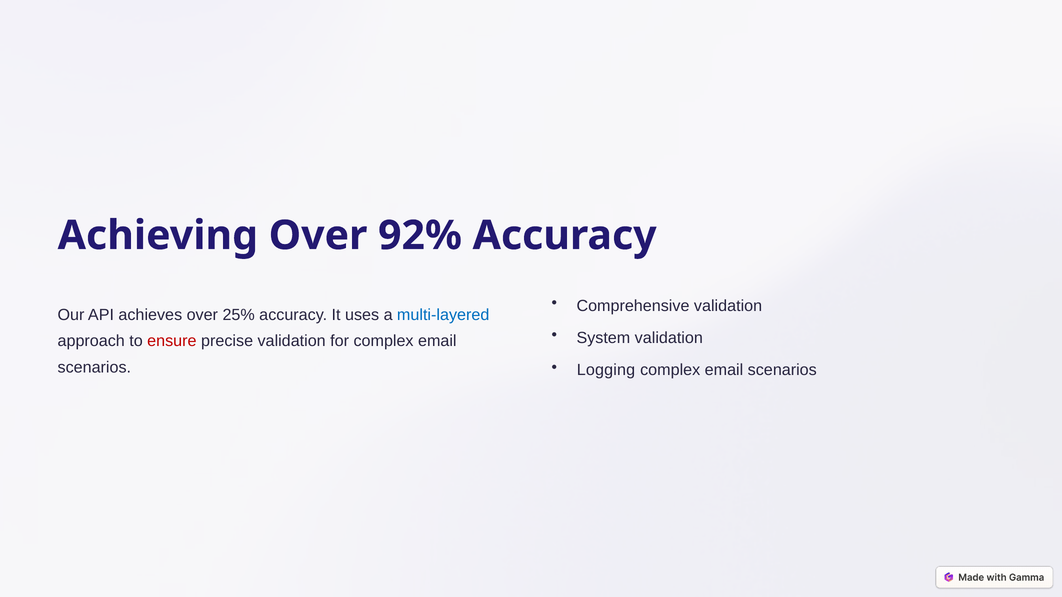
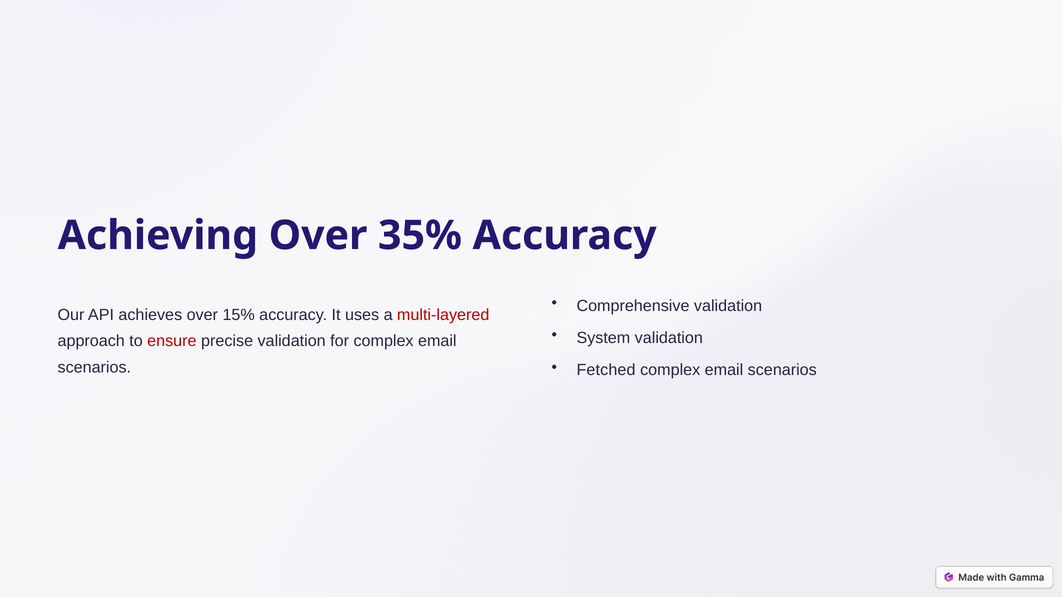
92%: 92% -> 35%
25%: 25% -> 15%
multi-layered colour: blue -> red
Logging: Logging -> Fetched
